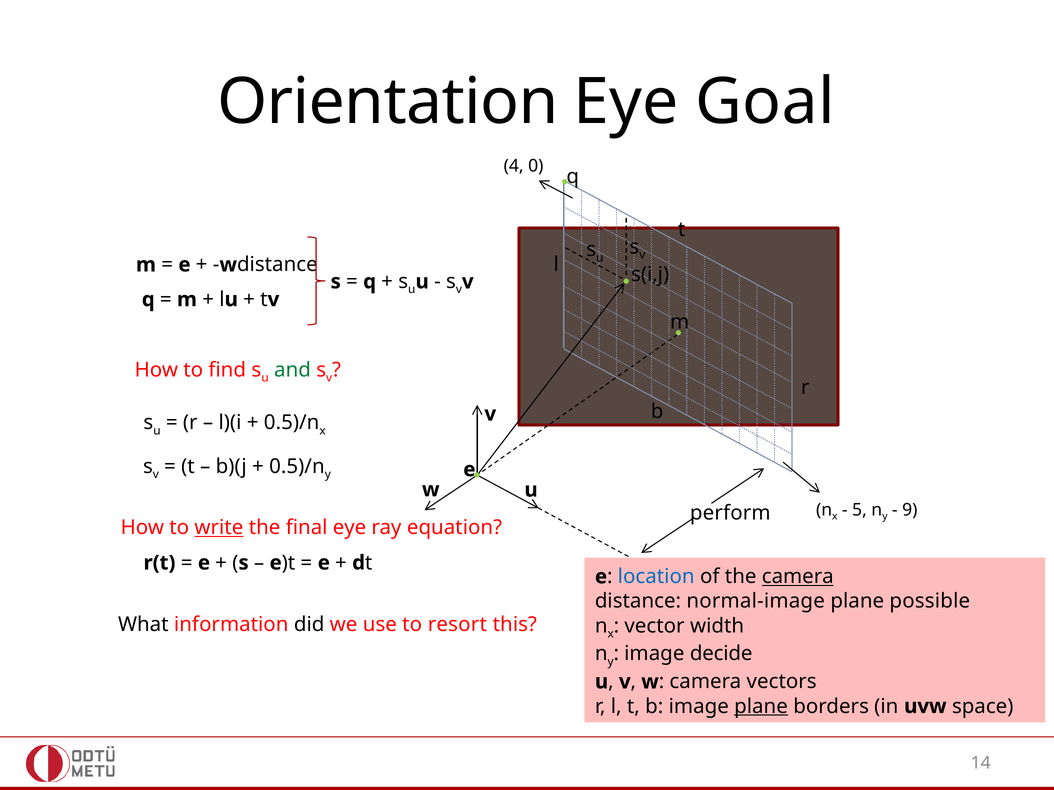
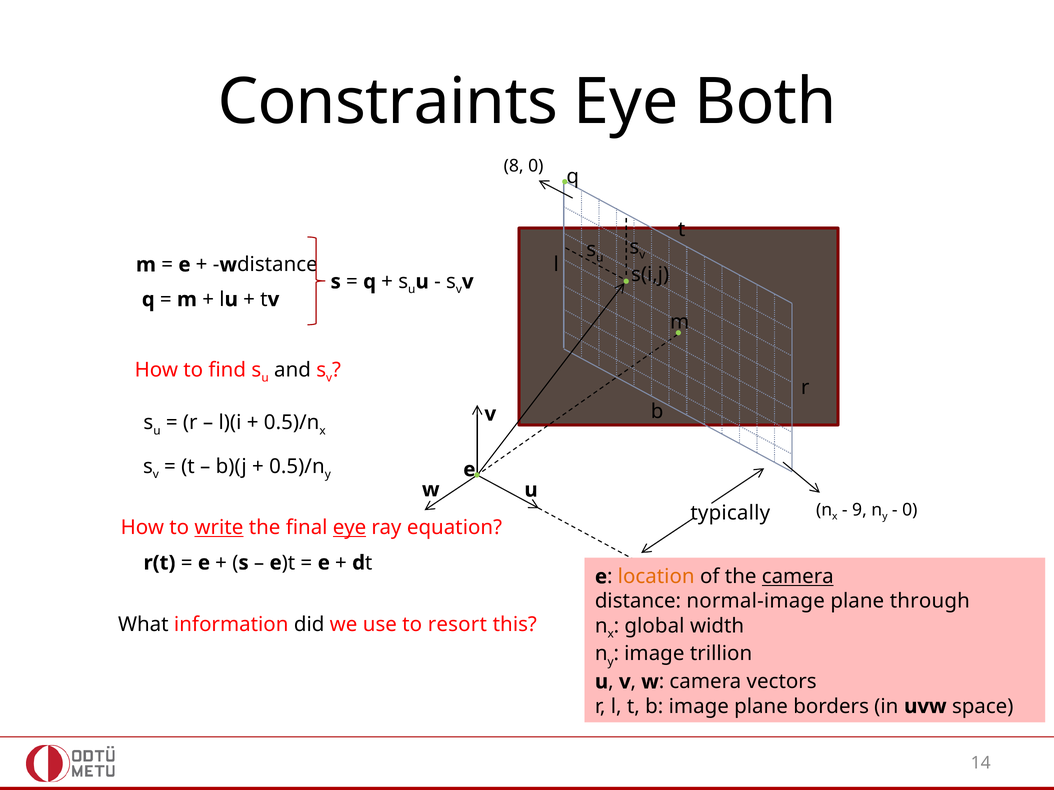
Orientation: Orientation -> Constraints
Goal: Goal -> Both
4: 4 -> 8
and colour: green -> black
5: 5 -> 9
9 at (910, 510): 9 -> 0
perform: perform -> typically
eye at (350, 528) underline: none -> present
location colour: blue -> orange
possible: possible -> through
vector: vector -> global
decide: decide -> trillion
plane at (761, 707) underline: present -> none
